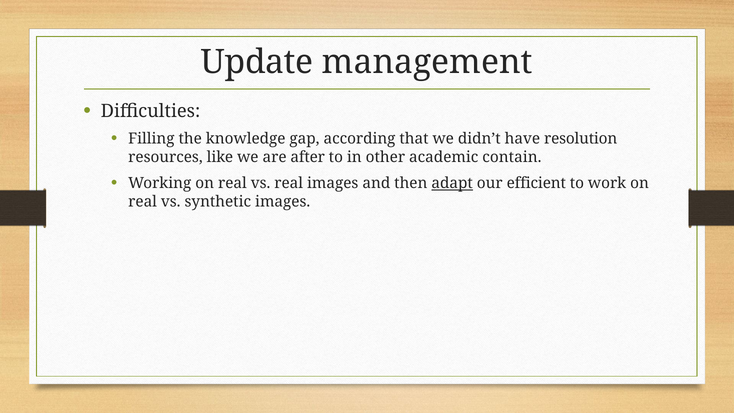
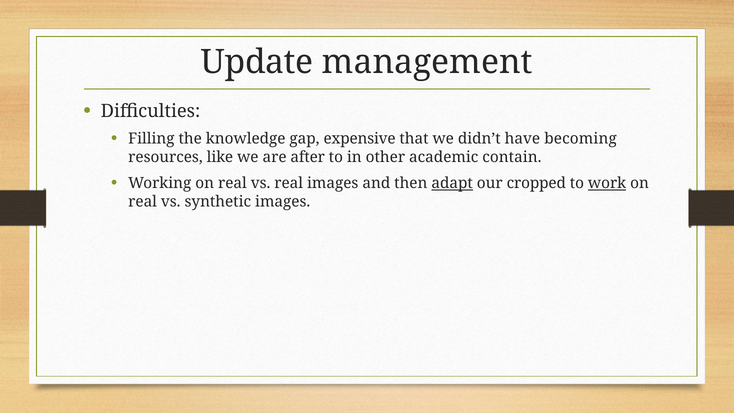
according: according -> expensive
resolution: resolution -> becoming
efficient: efficient -> cropped
work underline: none -> present
